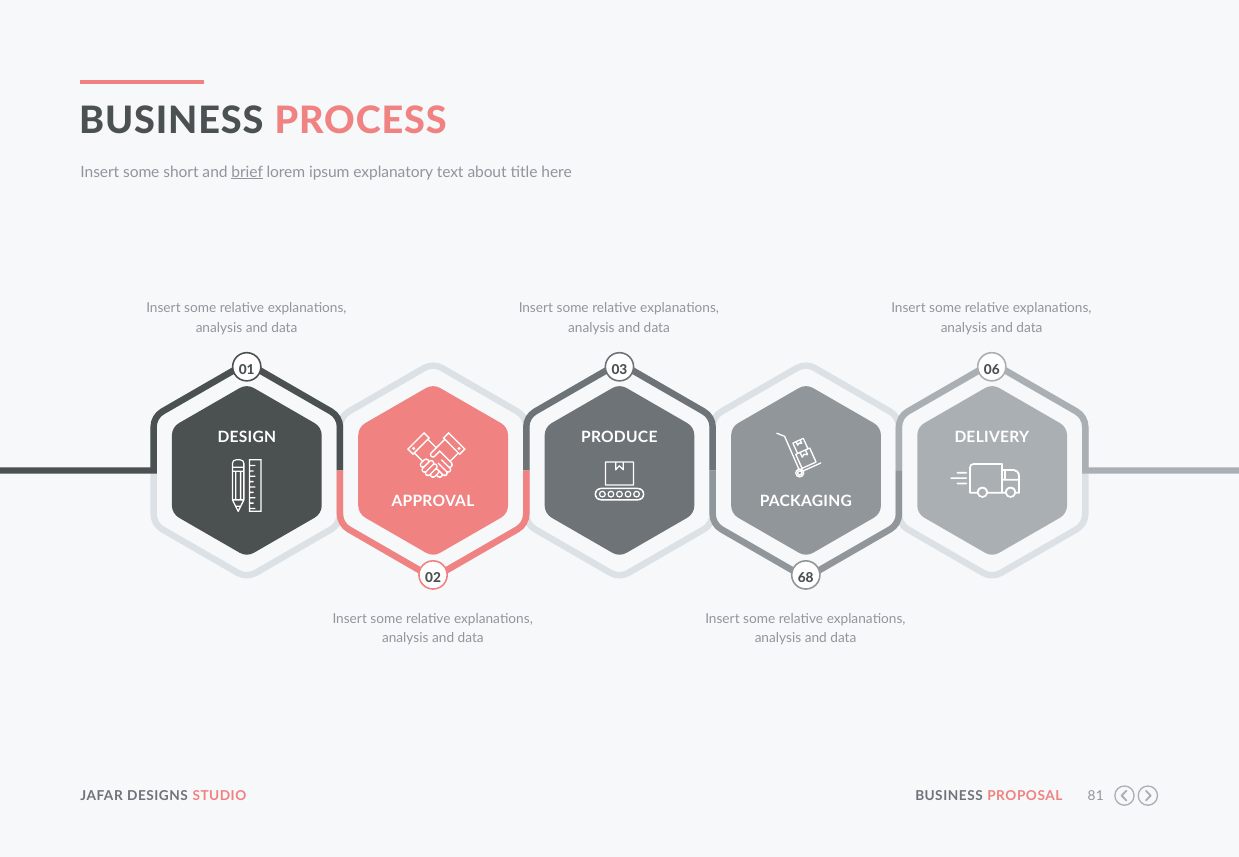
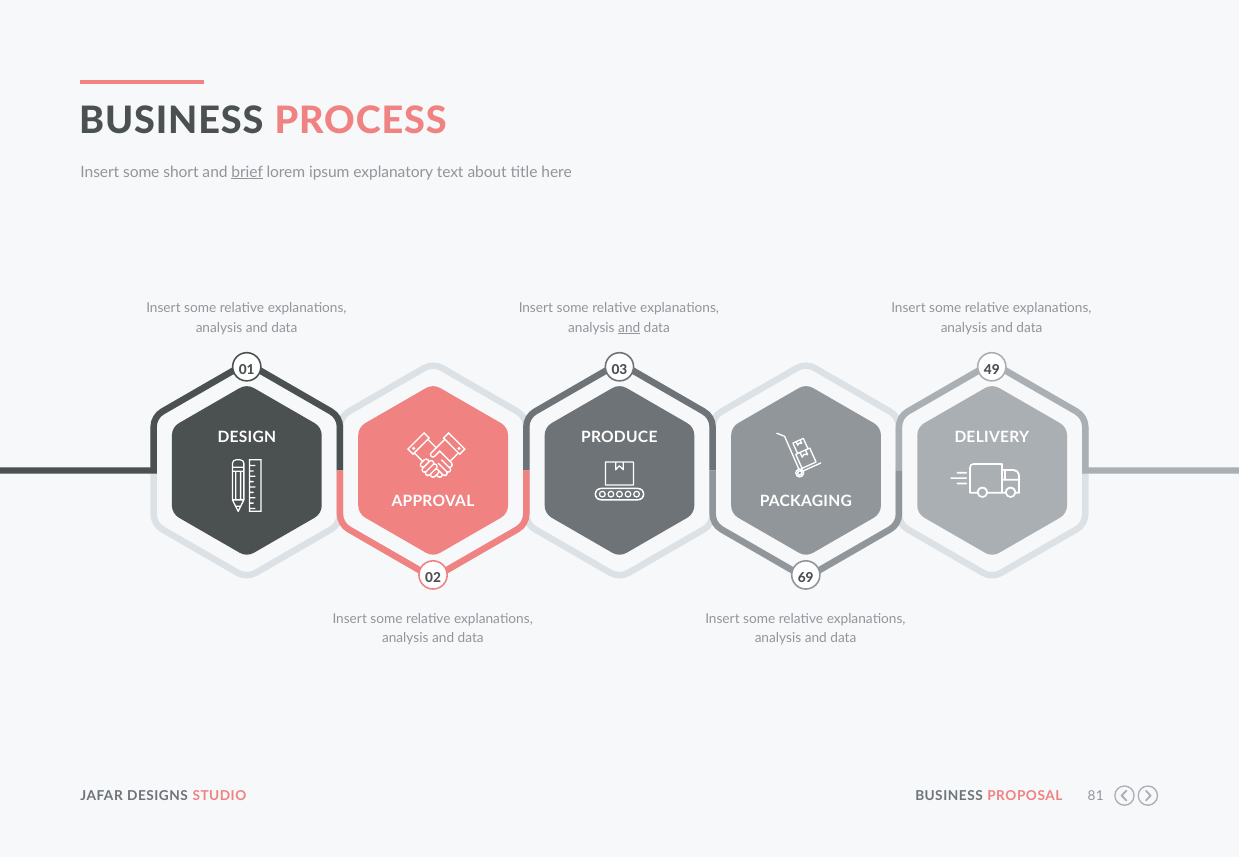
and at (629, 328) underline: none -> present
06: 06 -> 49
68: 68 -> 69
